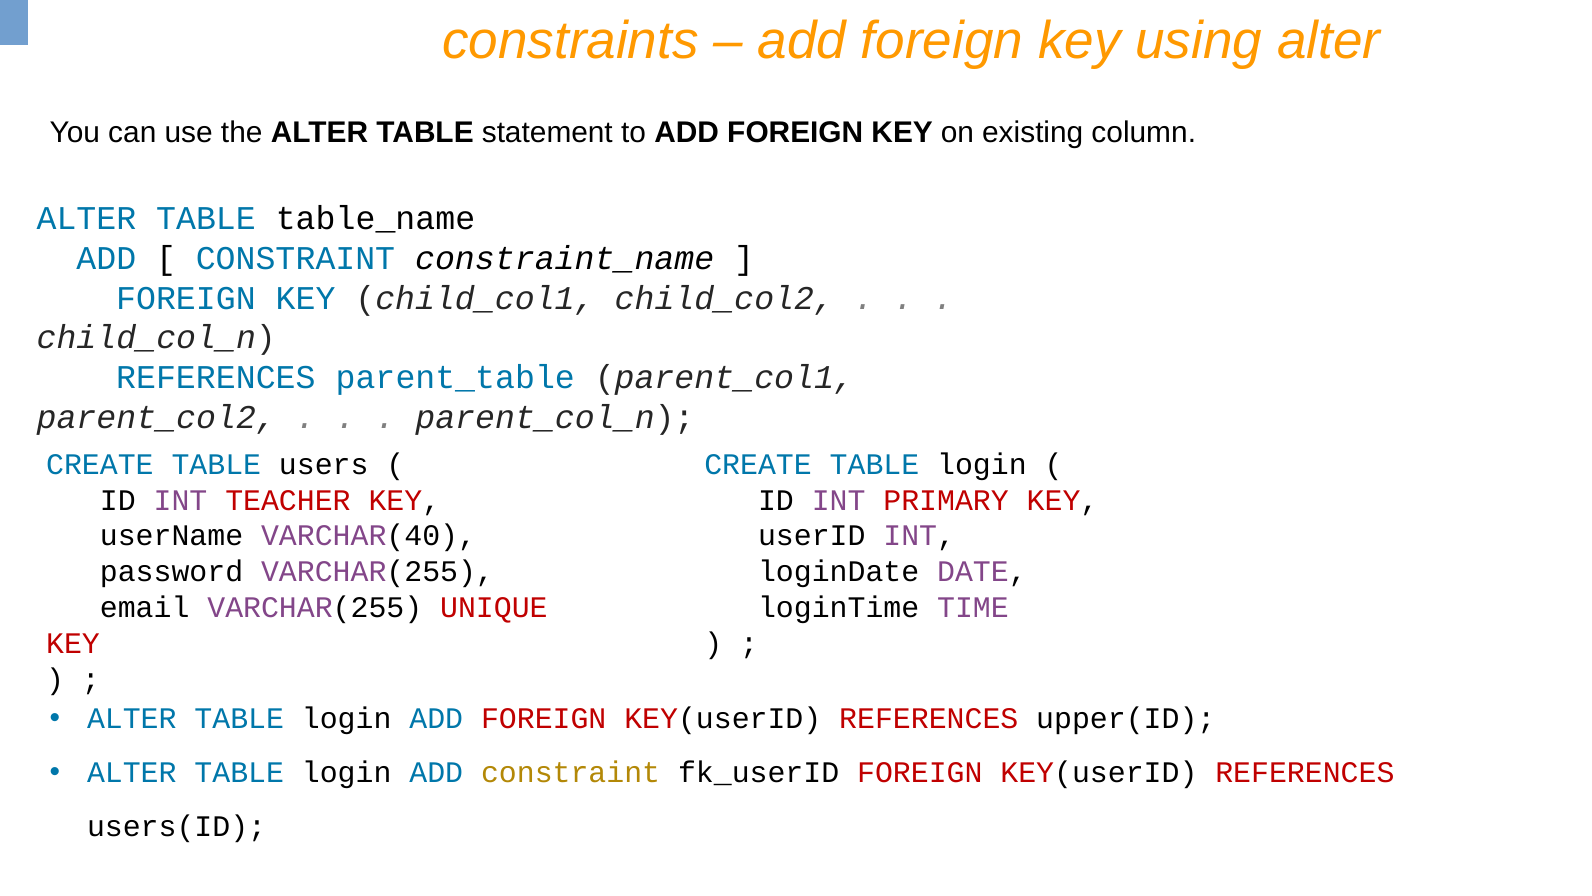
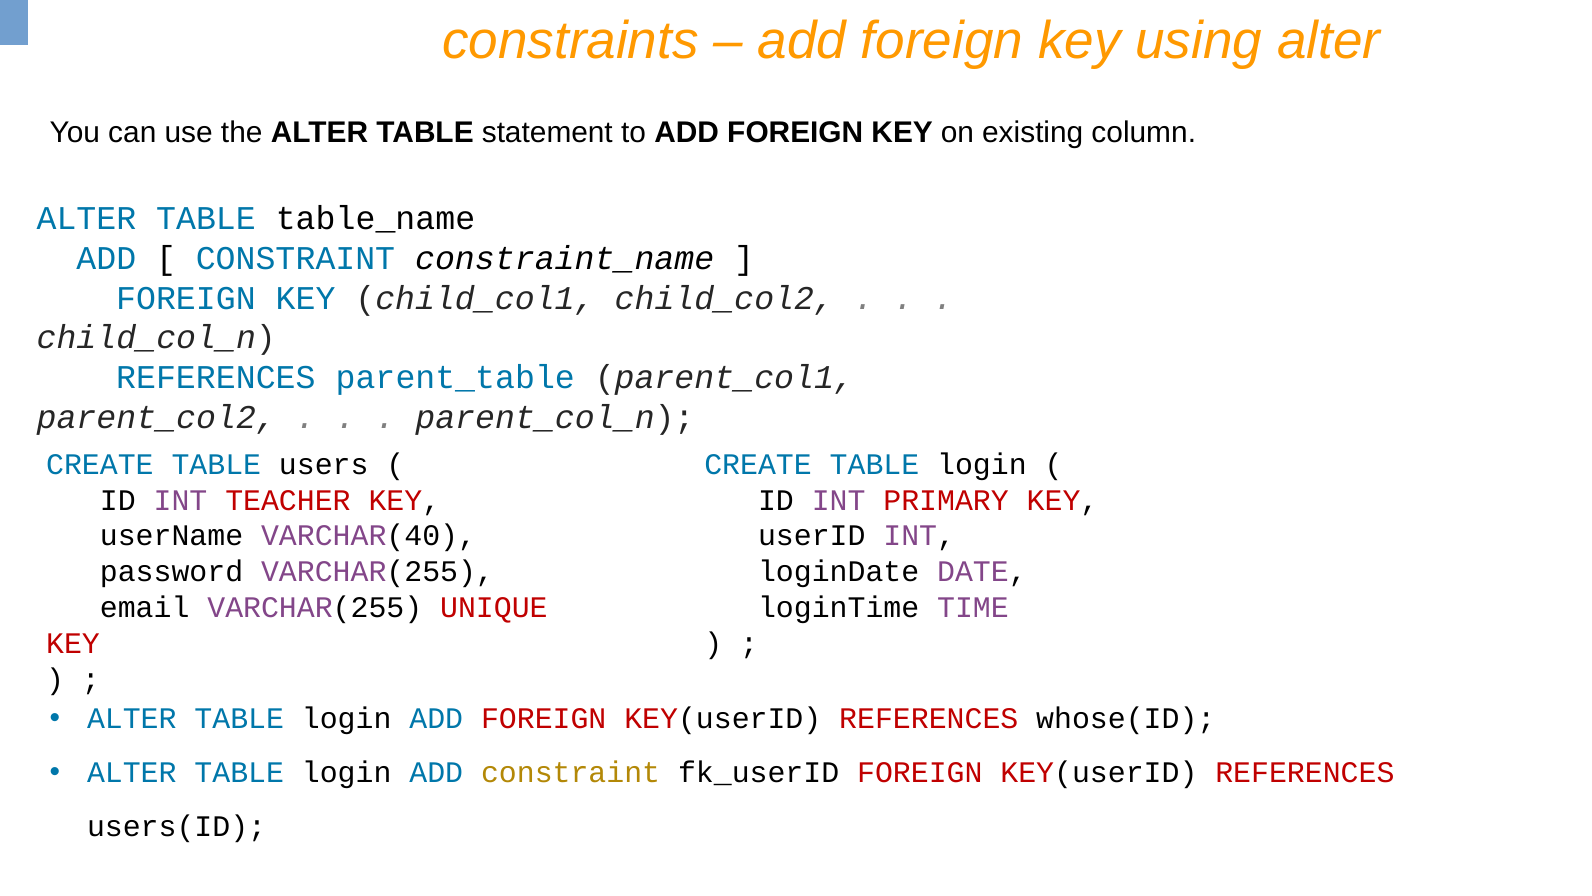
upper(ID: upper(ID -> whose(ID
